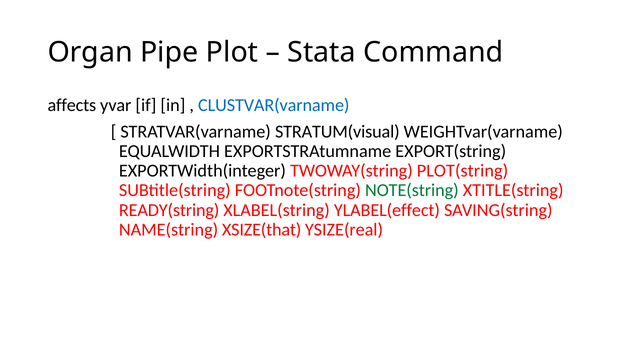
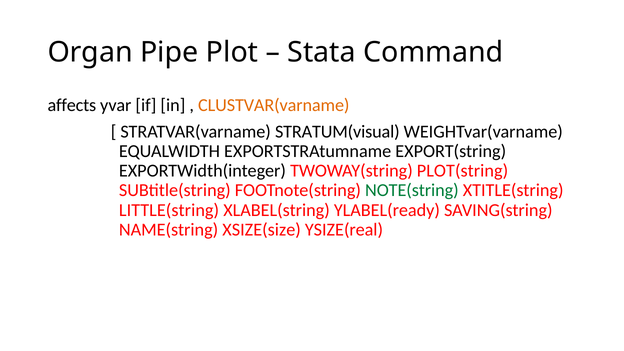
CLUSTVAR(varname colour: blue -> orange
READY(string: READY(string -> LITTLE(string
YLABEL(effect: YLABEL(effect -> YLABEL(ready
XSIZE(that: XSIZE(that -> XSIZE(size
